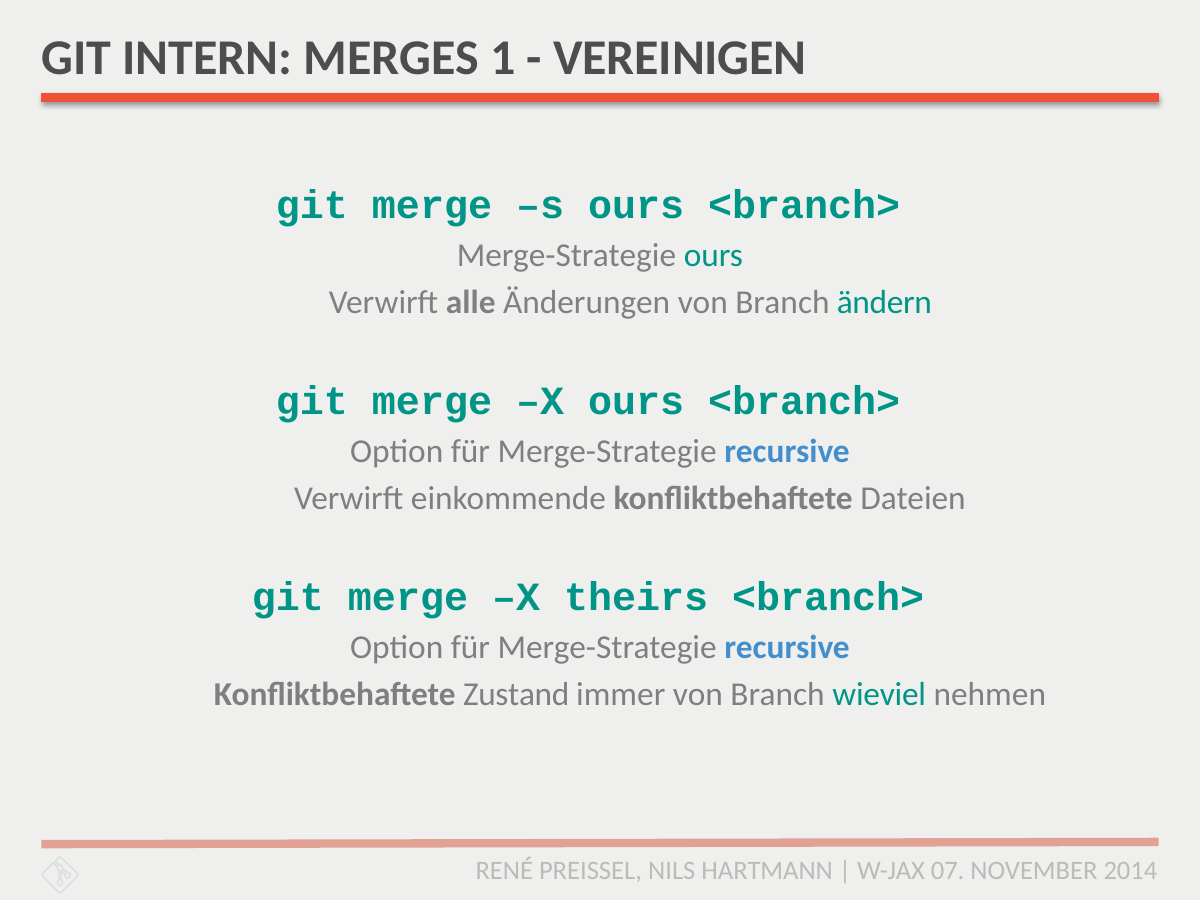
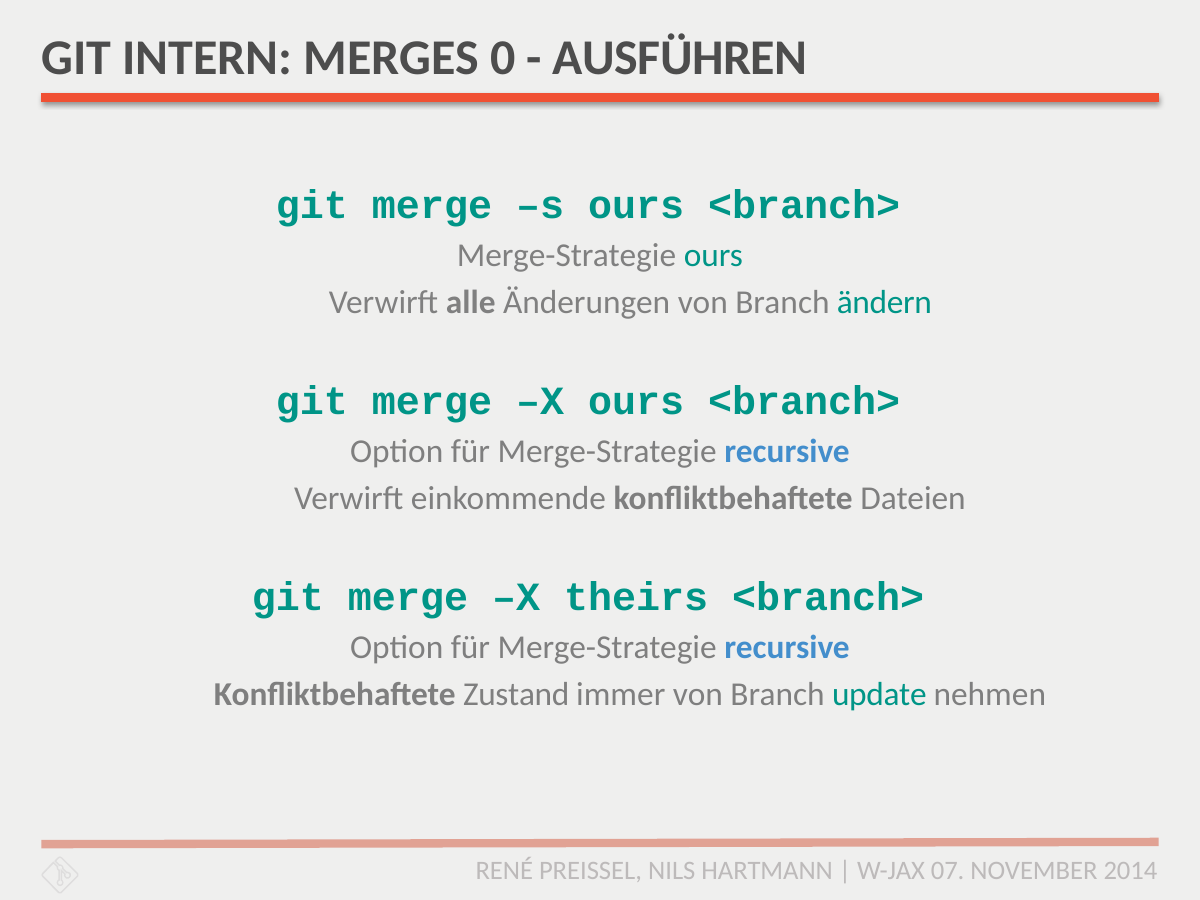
1: 1 -> 0
VEREINIGEN: VEREINIGEN -> AUSFÜHREN
wieviel: wieviel -> update
